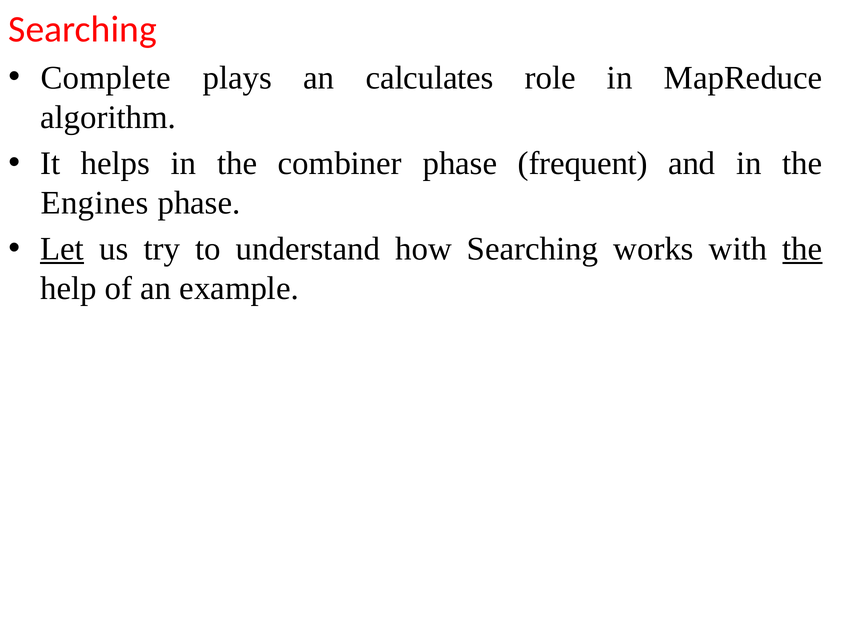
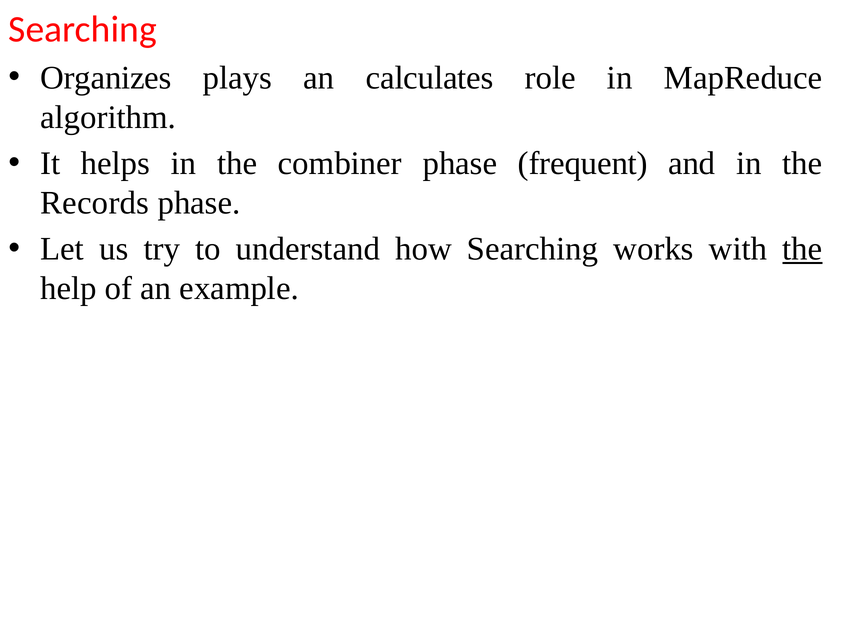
Complete: Complete -> Organizes
Engines: Engines -> Records
Let underline: present -> none
